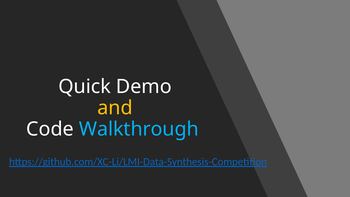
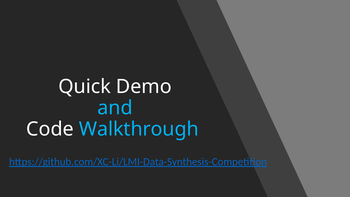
and colour: yellow -> light blue
